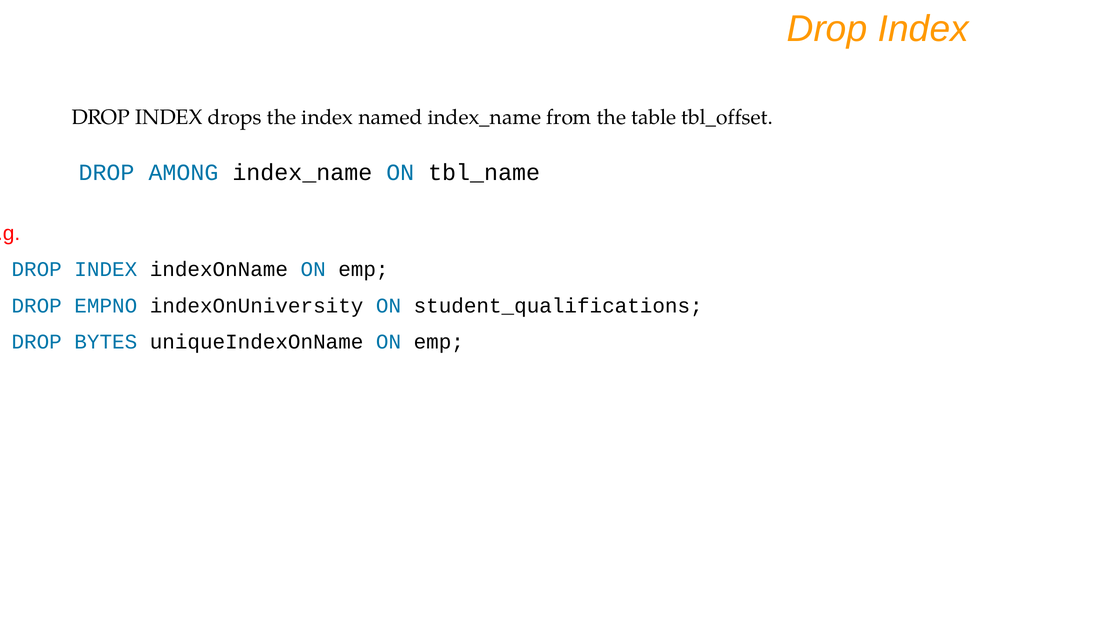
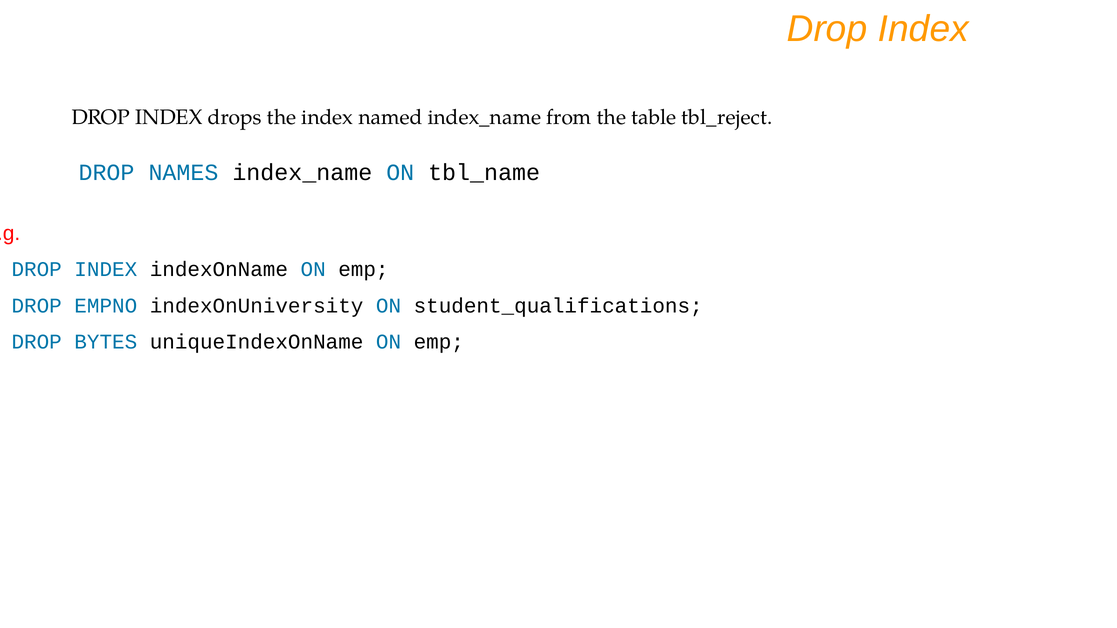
tbl_offset: tbl_offset -> tbl_reject
AMONG: AMONG -> NAMES
